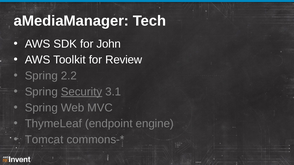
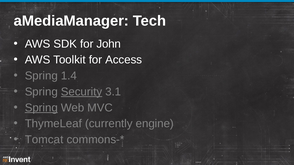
Review: Review -> Access
2.2: 2.2 -> 1.4
Spring at (41, 108) underline: none -> present
endpoint: endpoint -> currently
